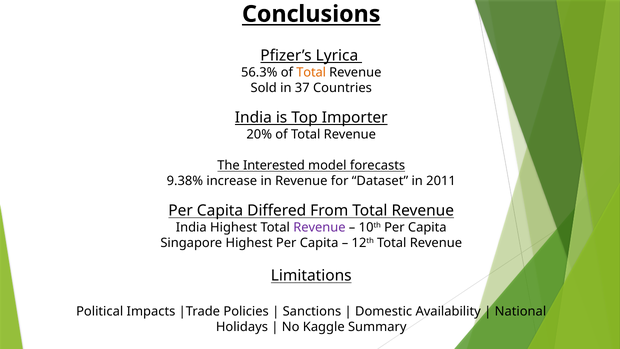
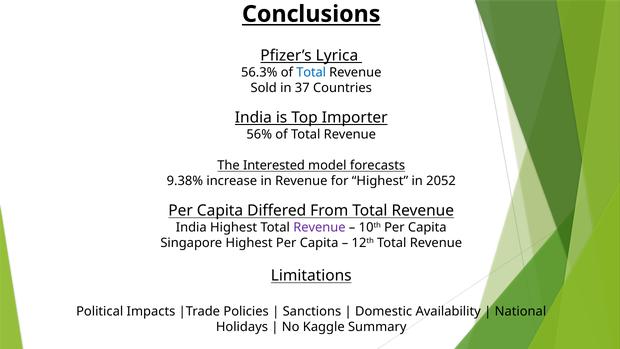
Total at (311, 72) colour: orange -> blue
20%: 20% -> 56%
for Dataset: Dataset -> Highest
2011: 2011 -> 2052
